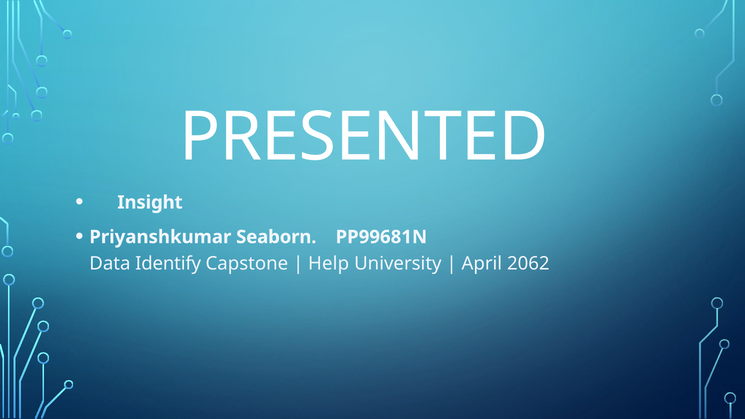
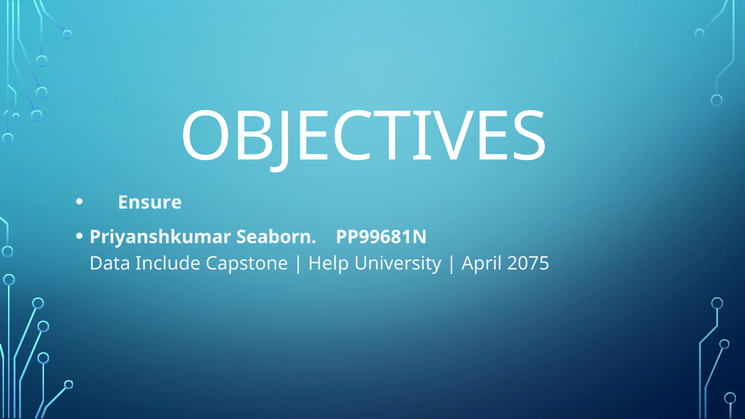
PRESENTED: PRESENTED -> OBJECTIVES
Insight: Insight -> Ensure
Identify: Identify -> Include
2062: 2062 -> 2075
